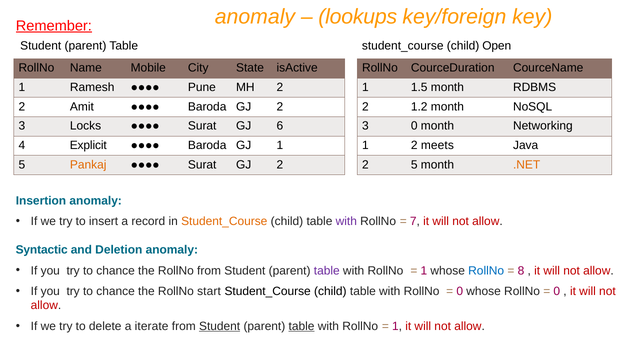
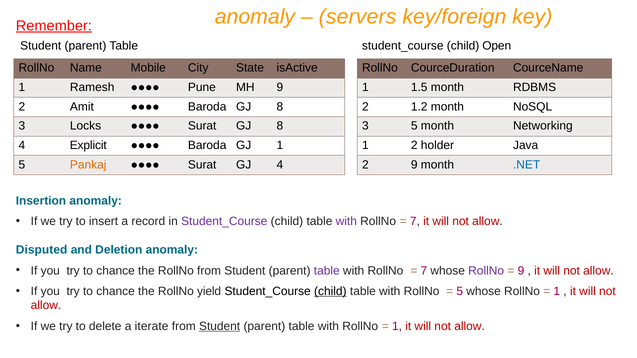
lookups: lookups -> servers
MH 2: 2 -> 9
Baroda GJ 2: 2 -> 8
Surat GJ 6: 6 -> 8
3 0: 0 -> 5
meets: meets -> holder
Surat GJ 2: 2 -> 4
2 5: 5 -> 9
.NET colour: orange -> blue
Student_Course at (224, 221) colour: orange -> purple
Syntactic: Syntactic -> Disputed
1 at (424, 271): 1 -> 7
RollNo at (486, 271) colour: blue -> purple
8 at (521, 271): 8 -> 9
start: start -> yield
child at (330, 291) underline: none -> present
0 at (460, 291): 0 -> 5
0 at (557, 291): 0 -> 1
table at (302, 327) underline: present -> none
